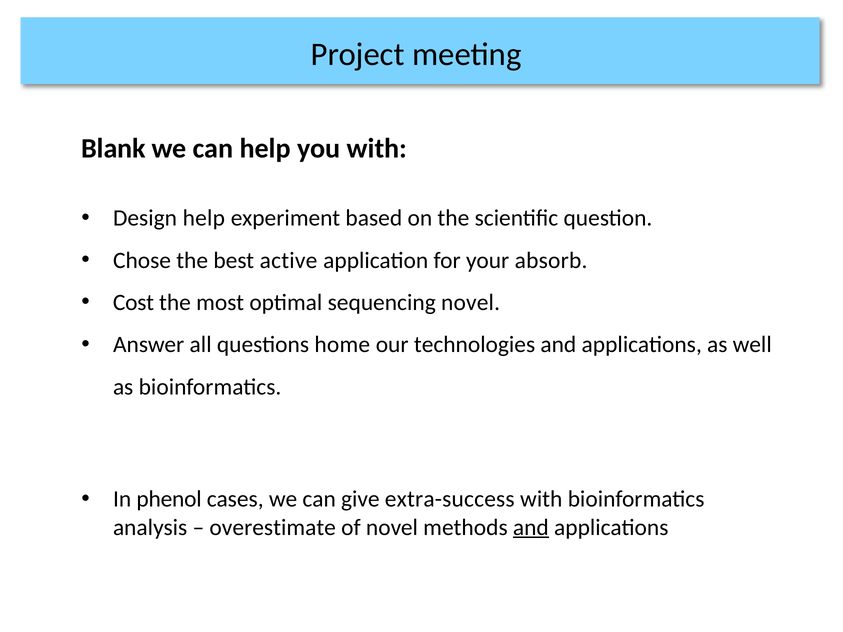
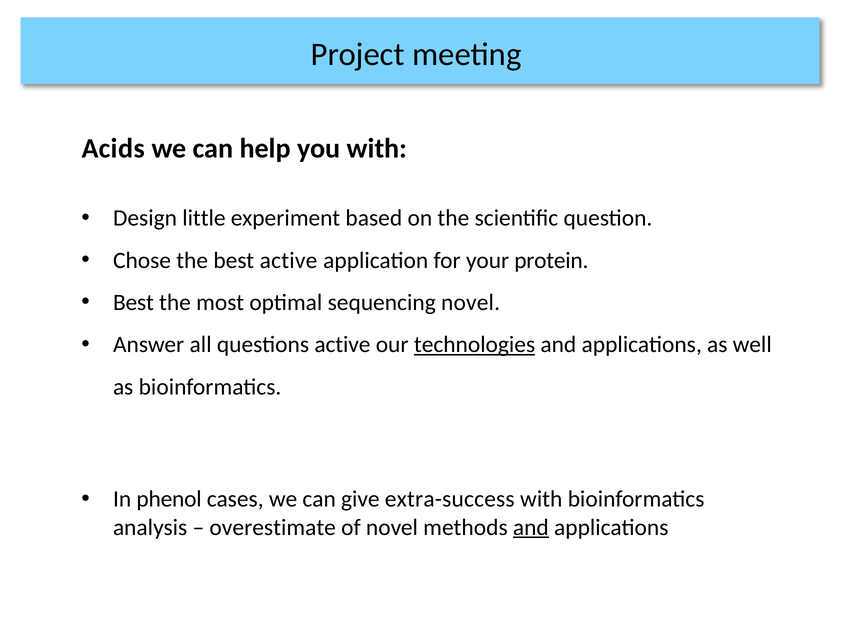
Blank: Blank -> Acids
Design help: help -> little
absorb: absorb -> protein
Cost at (133, 303): Cost -> Best
questions home: home -> active
technologies underline: none -> present
